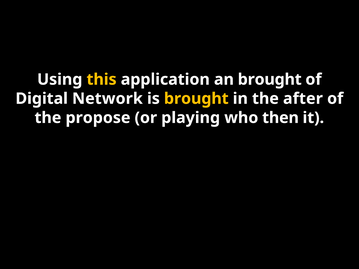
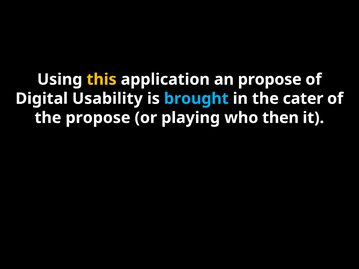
an brought: brought -> propose
Network: Network -> Usability
brought at (196, 99) colour: yellow -> light blue
after: after -> cater
